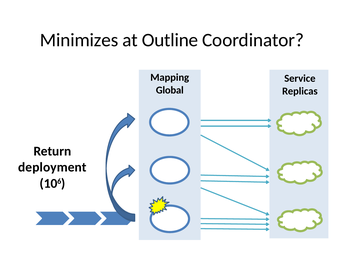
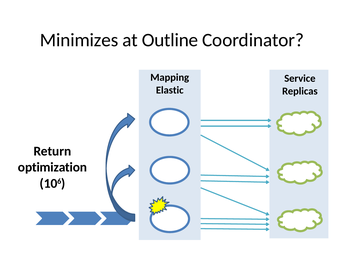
Global: Global -> Elastic
deployment: deployment -> optimization
